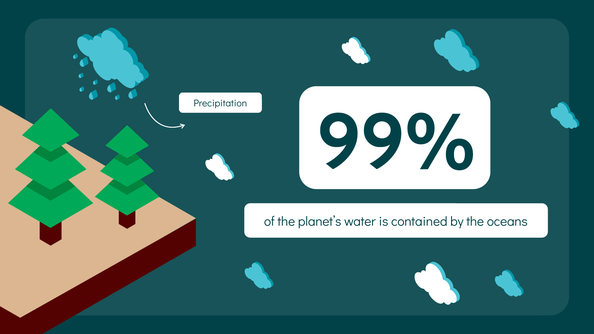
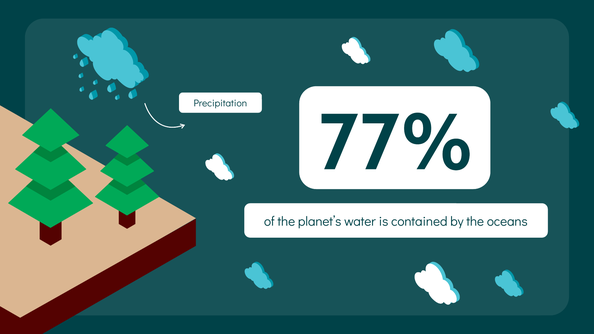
99%: 99% -> 77%
